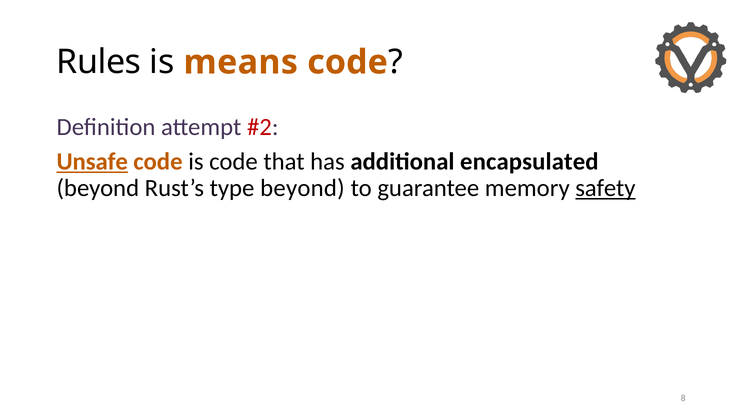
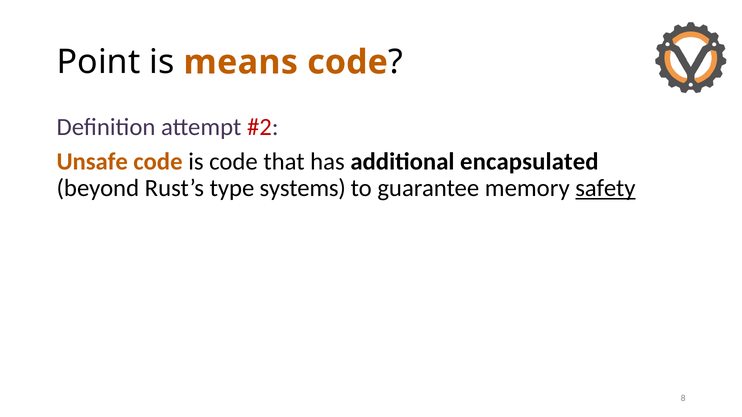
Rules: Rules -> Point
Unsafe underline: present -> none
type beyond: beyond -> systems
